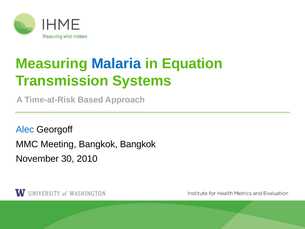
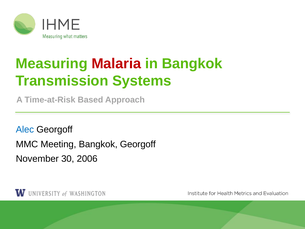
Malaria colour: blue -> red
in Equation: Equation -> Bangkok
Bangkok Bangkok: Bangkok -> Georgoff
2010: 2010 -> 2006
